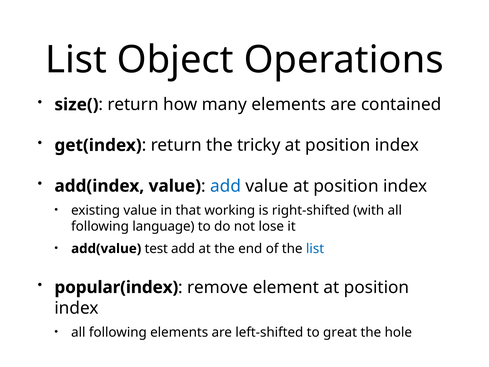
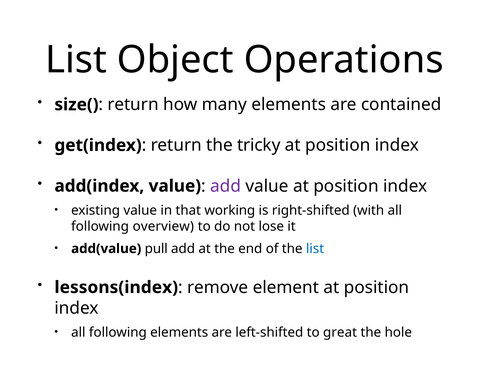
add at (226, 186) colour: blue -> purple
language: language -> overview
test: test -> pull
popular(index: popular(index -> lessons(index
